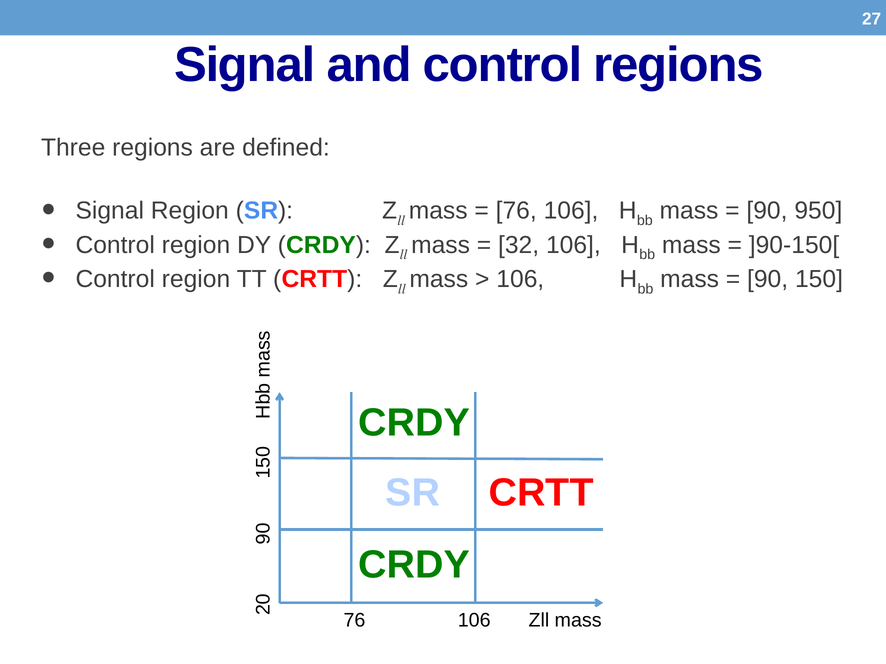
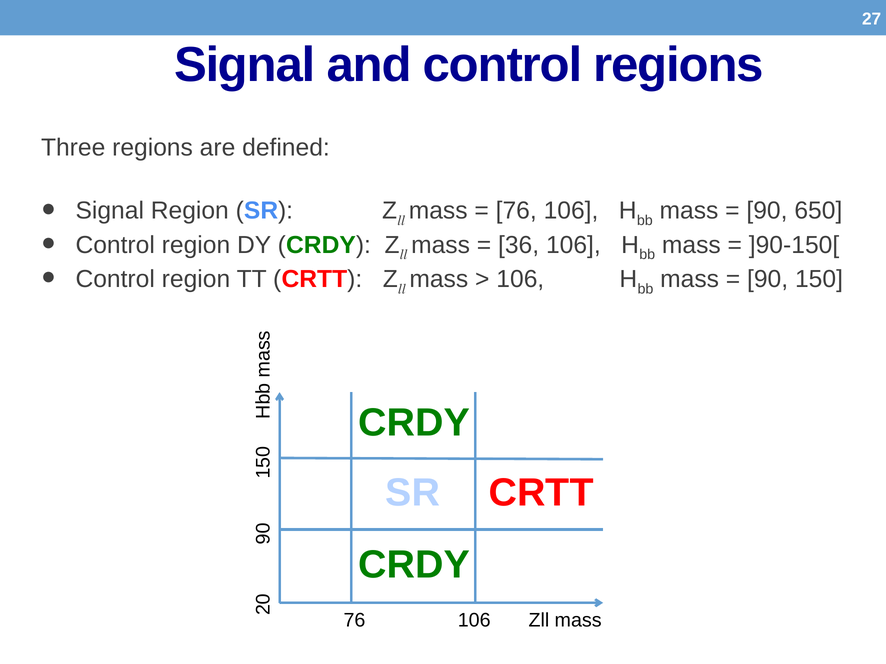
950: 950 -> 650
32: 32 -> 36
